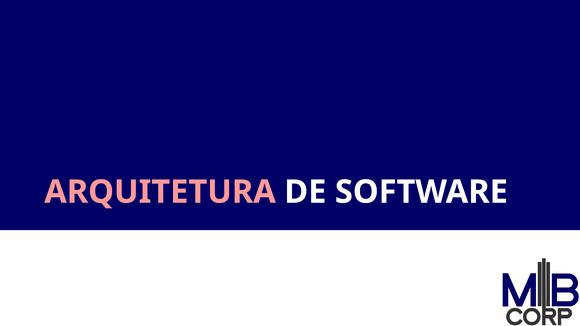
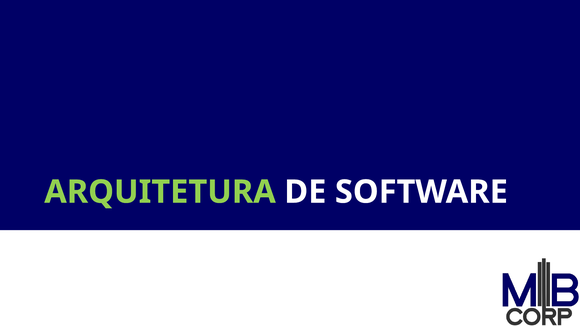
ARQUITETURA at (160, 192) colour: pink -> light green
